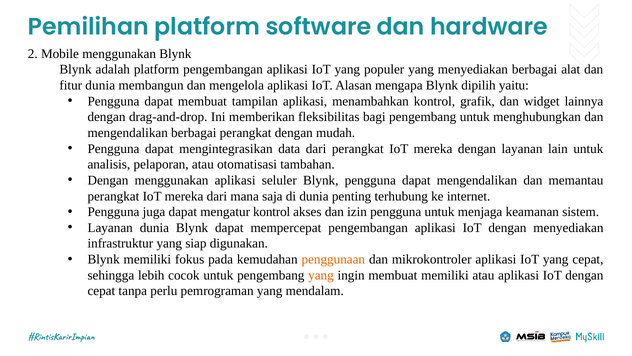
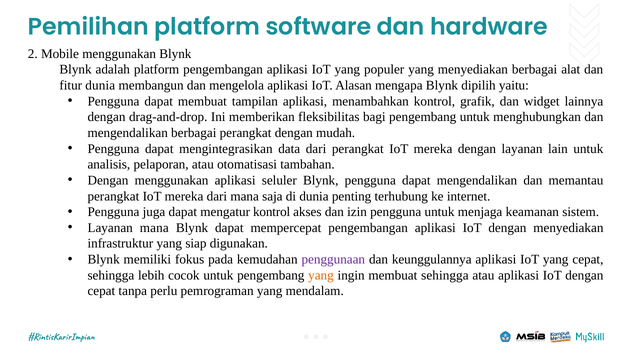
Layanan dunia: dunia -> mana
penggunaan colour: orange -> purple
mikrokontroler: mikrokontroler -> keunggulannya
membuat memiliki: memiliki -> sehingga
